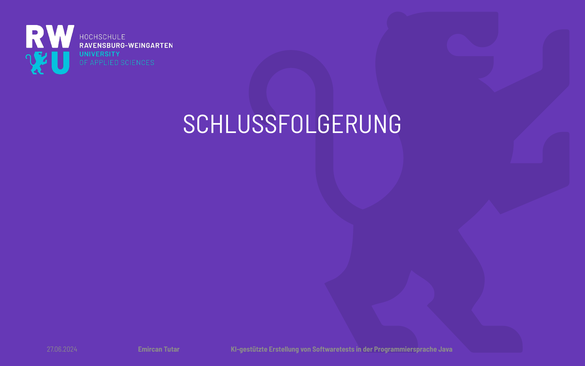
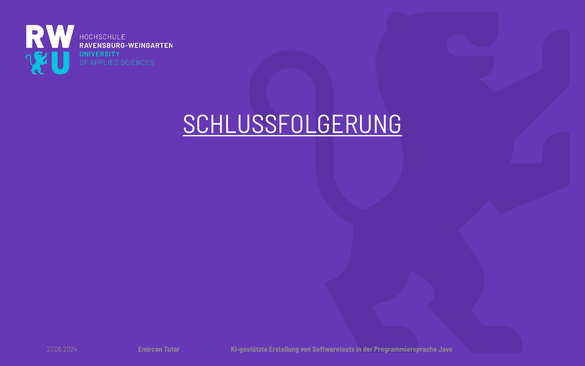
SCHLUSSFOLGERUNG underline: none -> present
